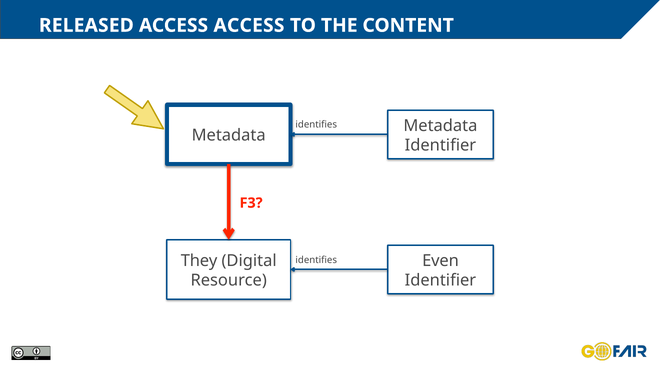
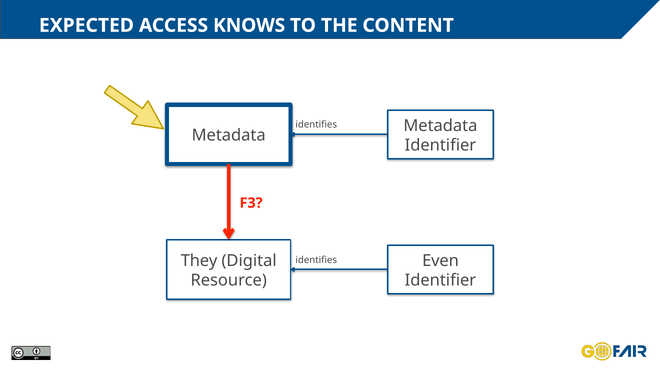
RELEASED: RELEASED -> EXPECTED
ACCESS ACCESS: ACCESS -> KNOWS
